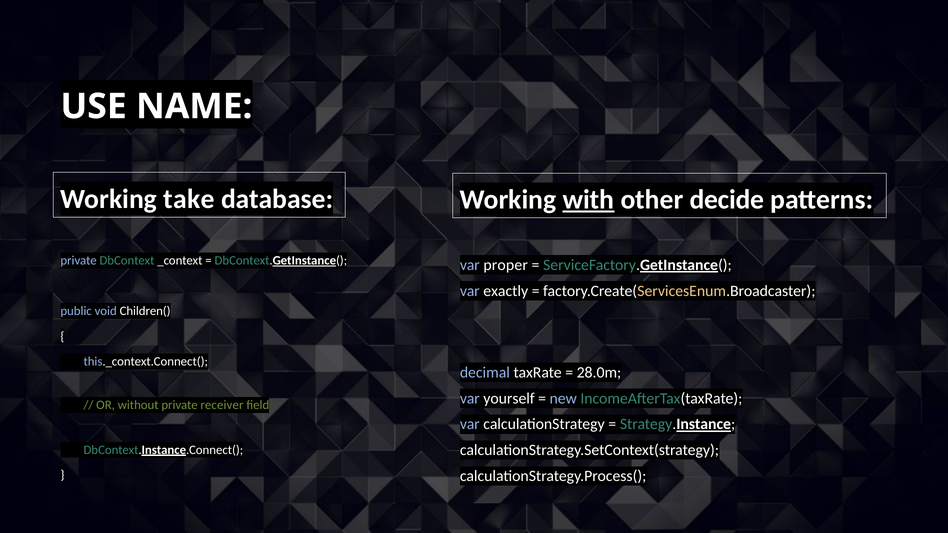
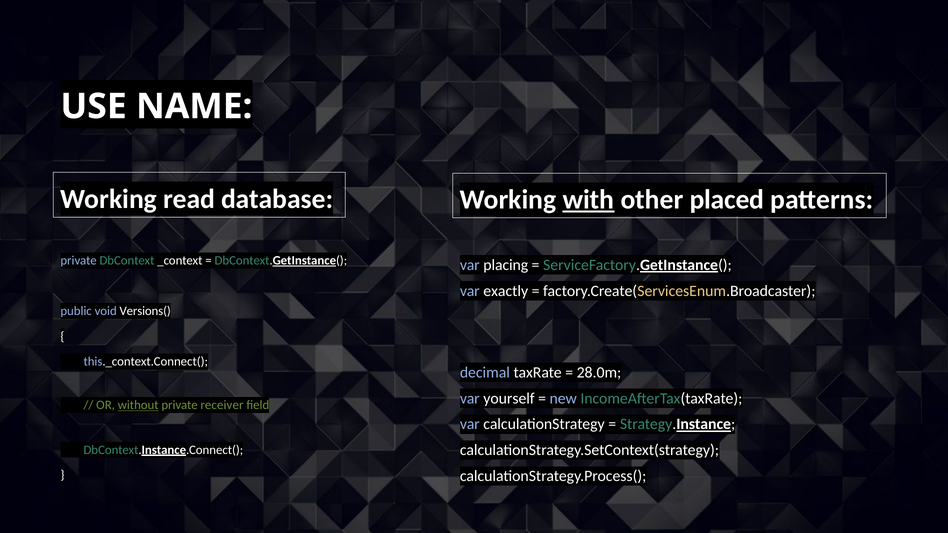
take: take -> read
decide: decide -> placed
proper: proper -> placing
Children(: Children( -> Versions(
without underline: none -> present
